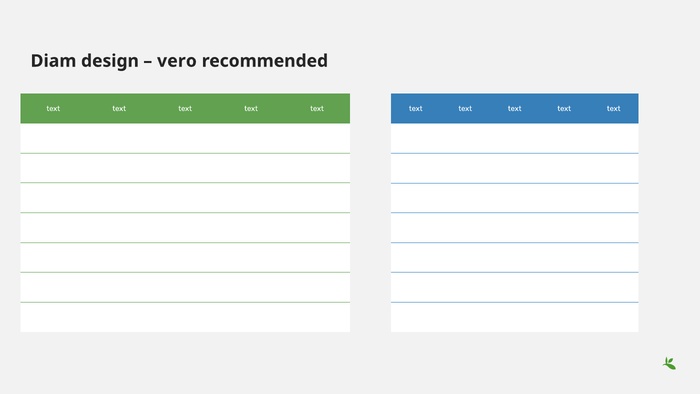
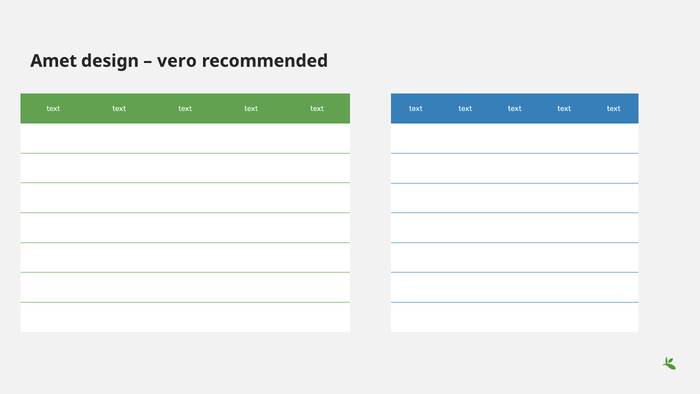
Diam: Diam -> Amet
